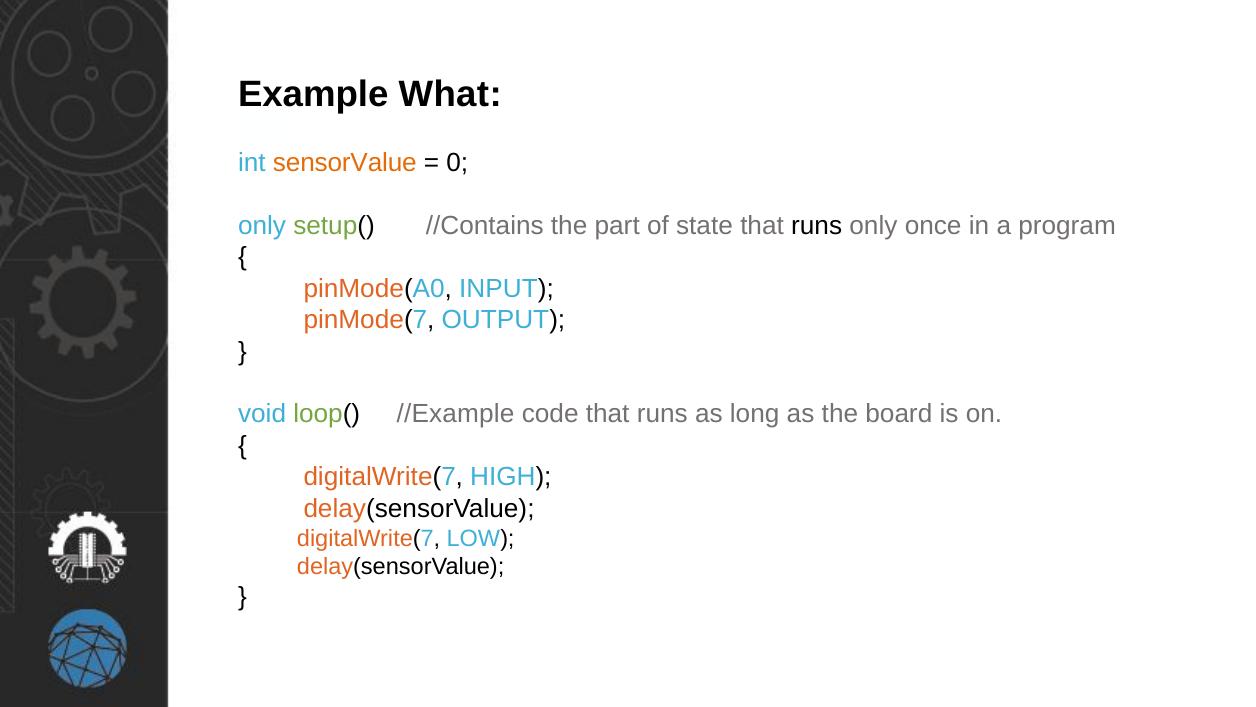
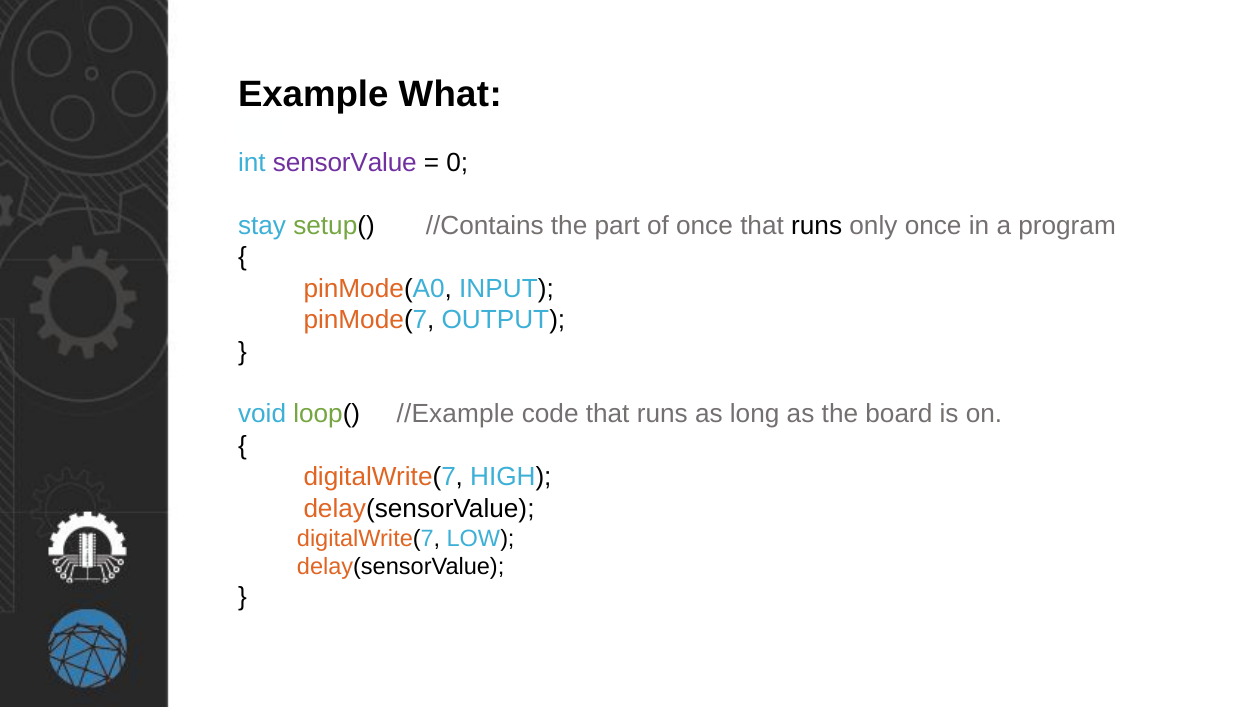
sensorValue colour: orange -> purple
only at (262, 226): only -> stay
of state: state -> once
